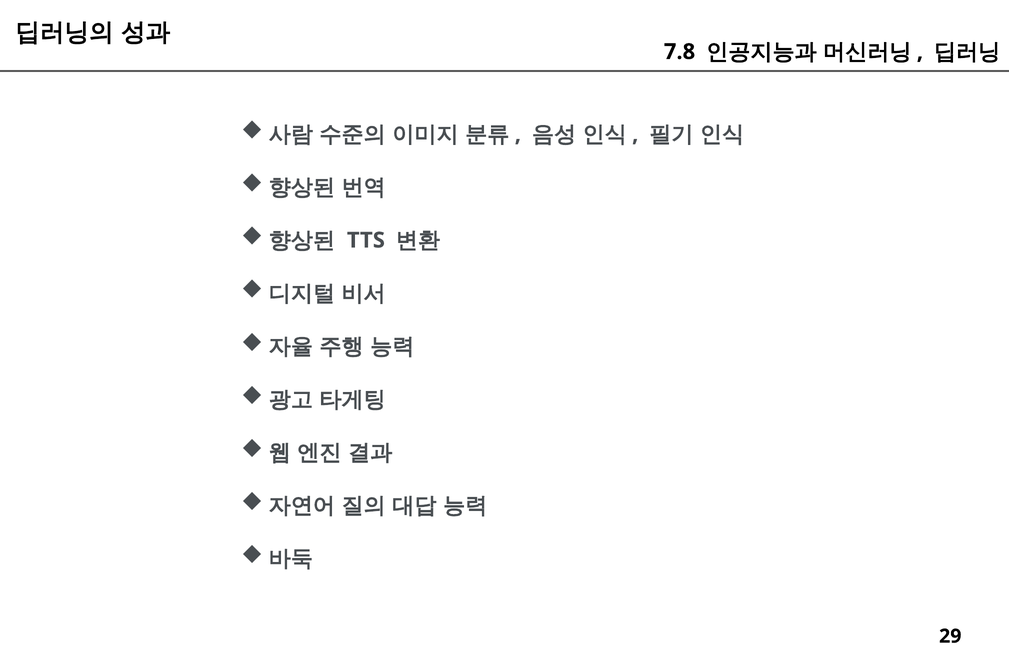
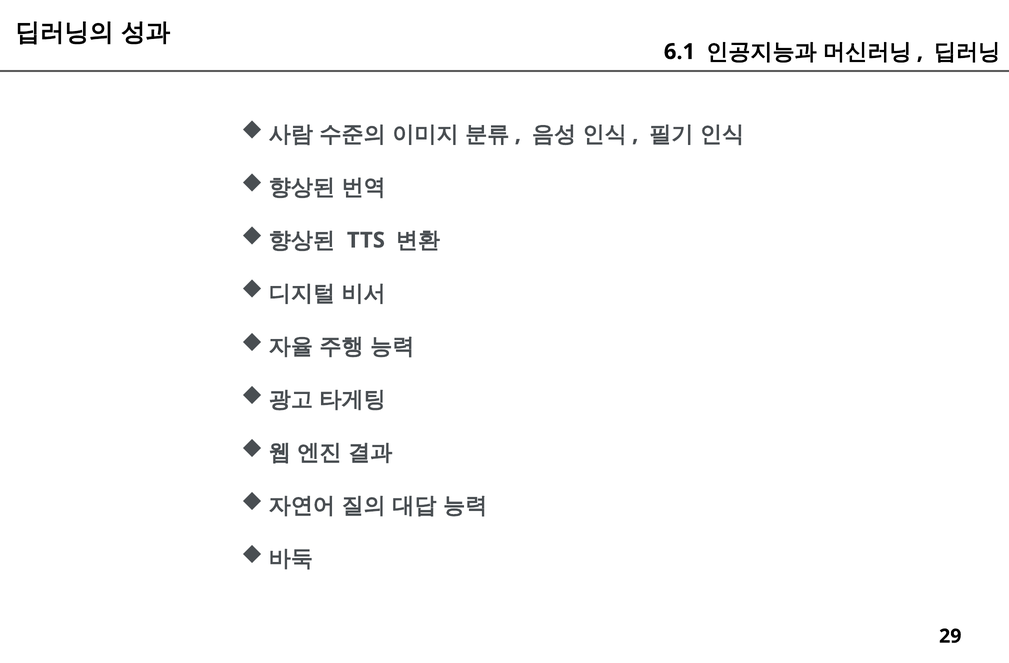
7.8: 7.8 -> 6.1
